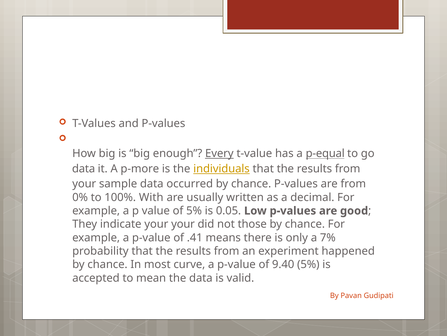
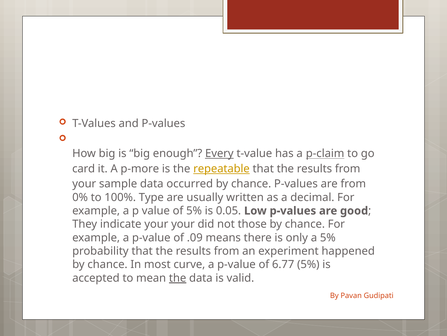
p-equal: p-equal -> p-claim
data at (84, 168): data -> card
individuals: individuals -> repeatable
With: With -> Type
.41: .41 -> .09
a 7%: 7% -> 5%
9.40: 9.40 -> 6.77
the at (178, 277) underline: none -> present
